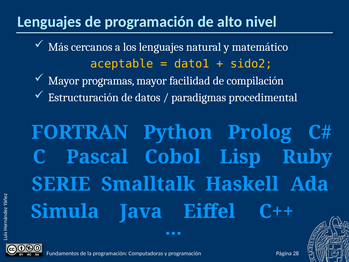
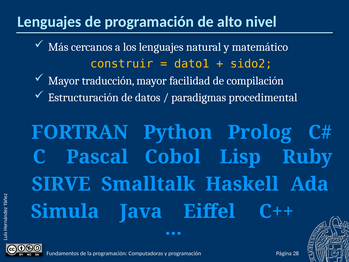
aceptable: aceptable -> construir
programas: programas -> traducción
SERIE: SERIE -> SIRVE
